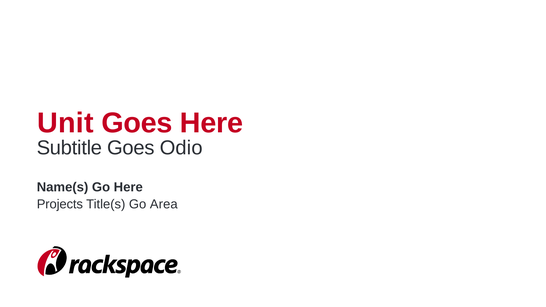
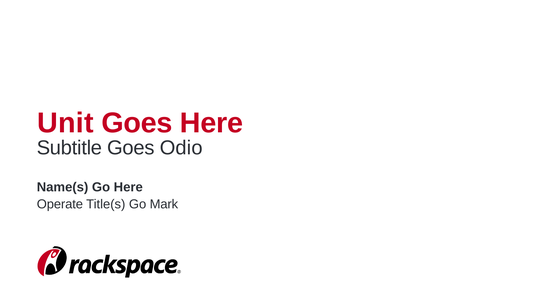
Projects: Projects -> Operate
Area: Area -> Mark
